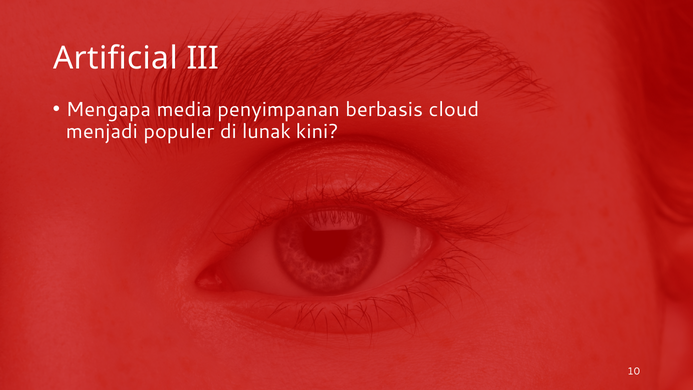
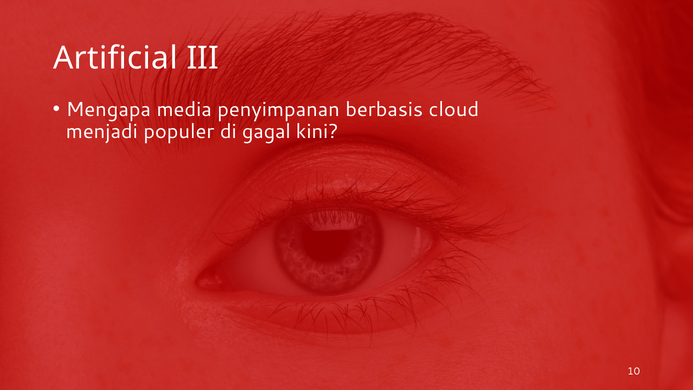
lunak: lunak -> gagal
